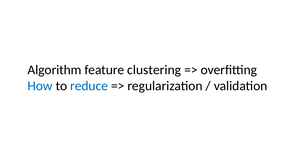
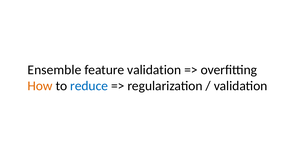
Algorithm: Algorithm -> Ensemble
feature clustering: clustering -> validation
How colour: blue -> orange
